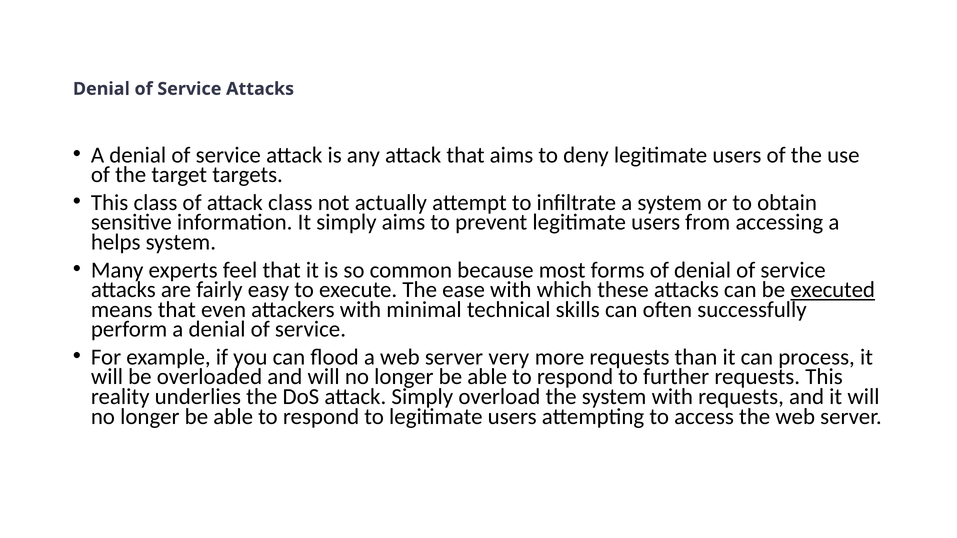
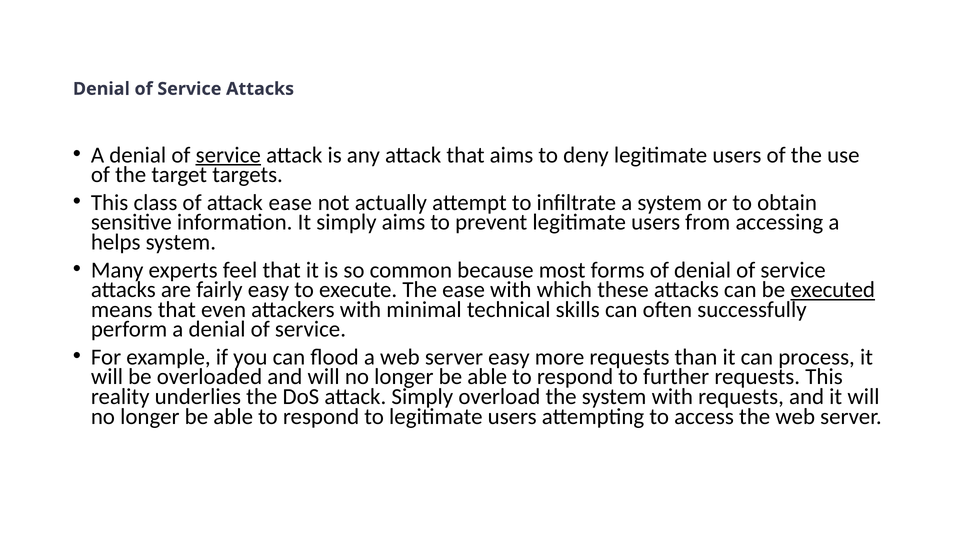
service at (228, 155) underline: none -> present
attack class: class -> ease
server very: very -> easy
